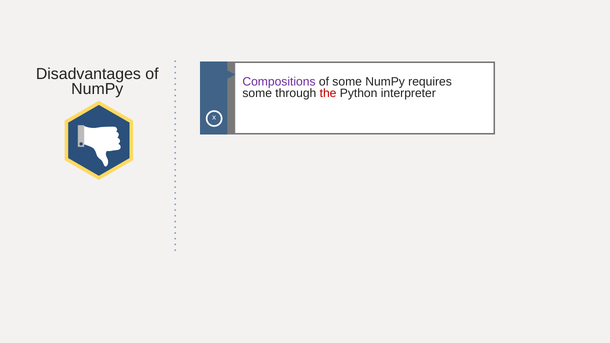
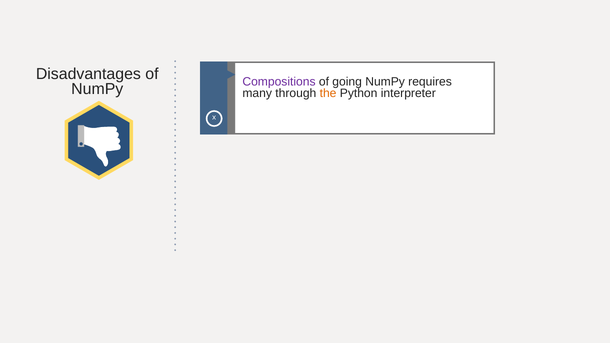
of some: some -> going
some at (257, 93): some -> many
the colour: red -> orange
